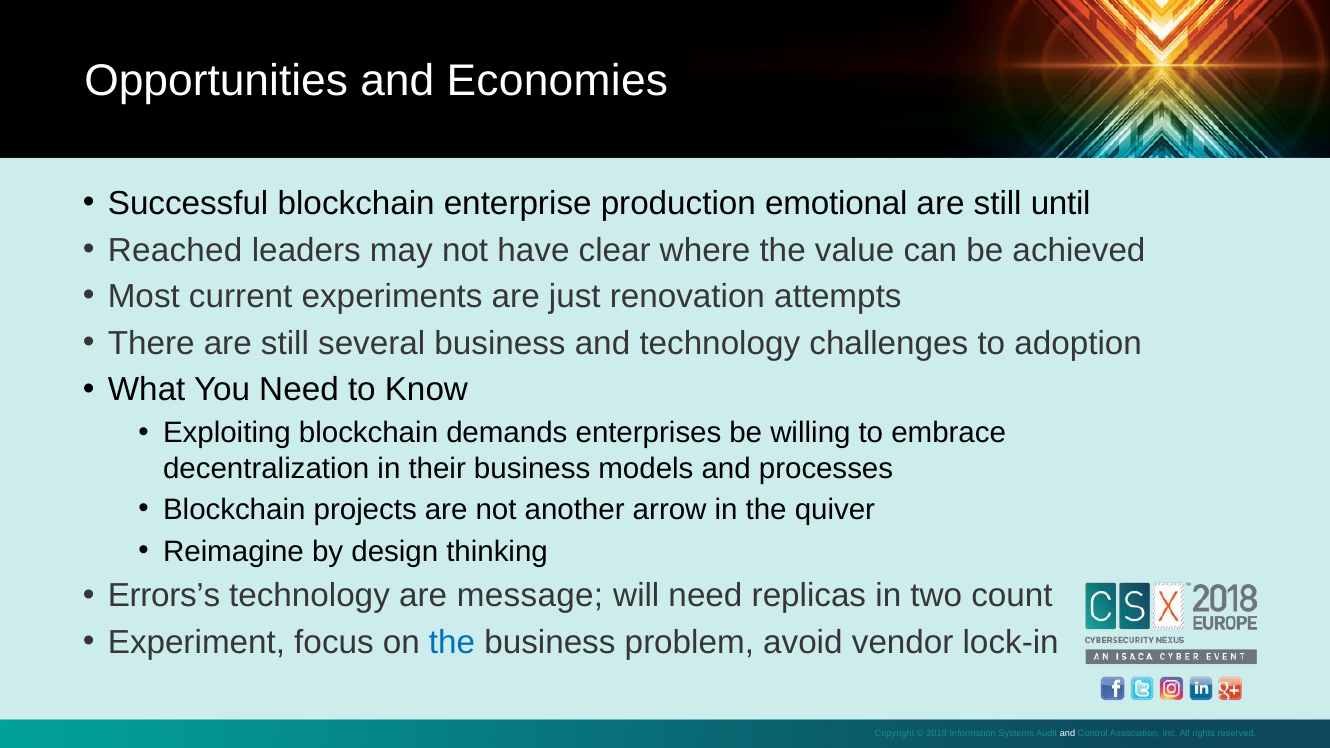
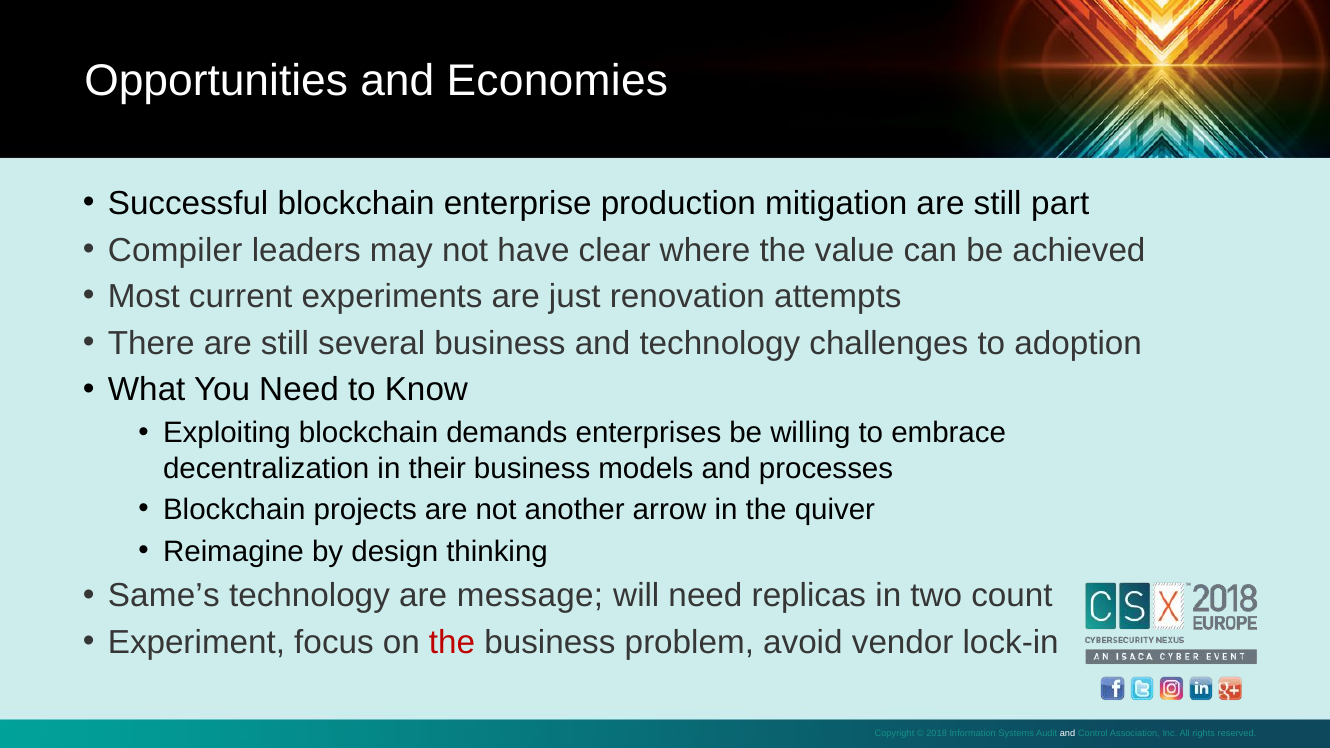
emotional: emotional -> mitigation
until: until -> part
Reached: Reached -> Compiler
Errors’s: Errors’s -> Same’s
the at (452, 643) colour: blue -> red
